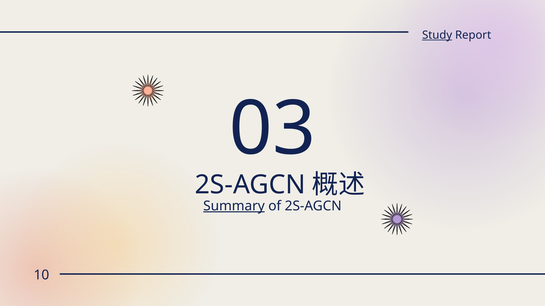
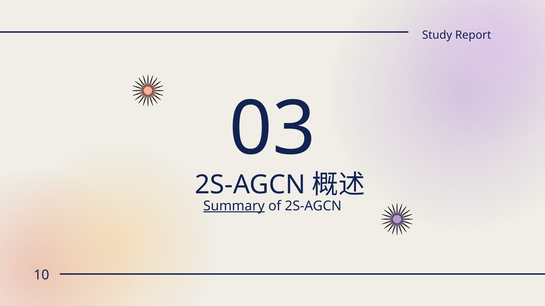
Study underline: present -> none
